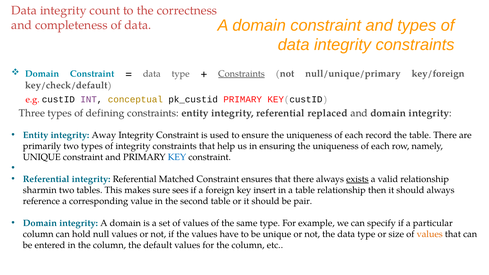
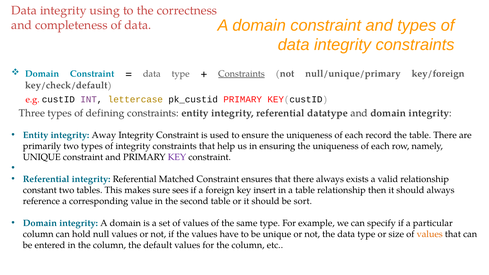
count: count -> using
conceptual: conceptual -> lettercase
replaced: replaced -> datatype
KEY at (177, 157) colour: blue -> purple
exists underline: present -> none
sharmin: sharmin -> constant
pair: pair -> sort
